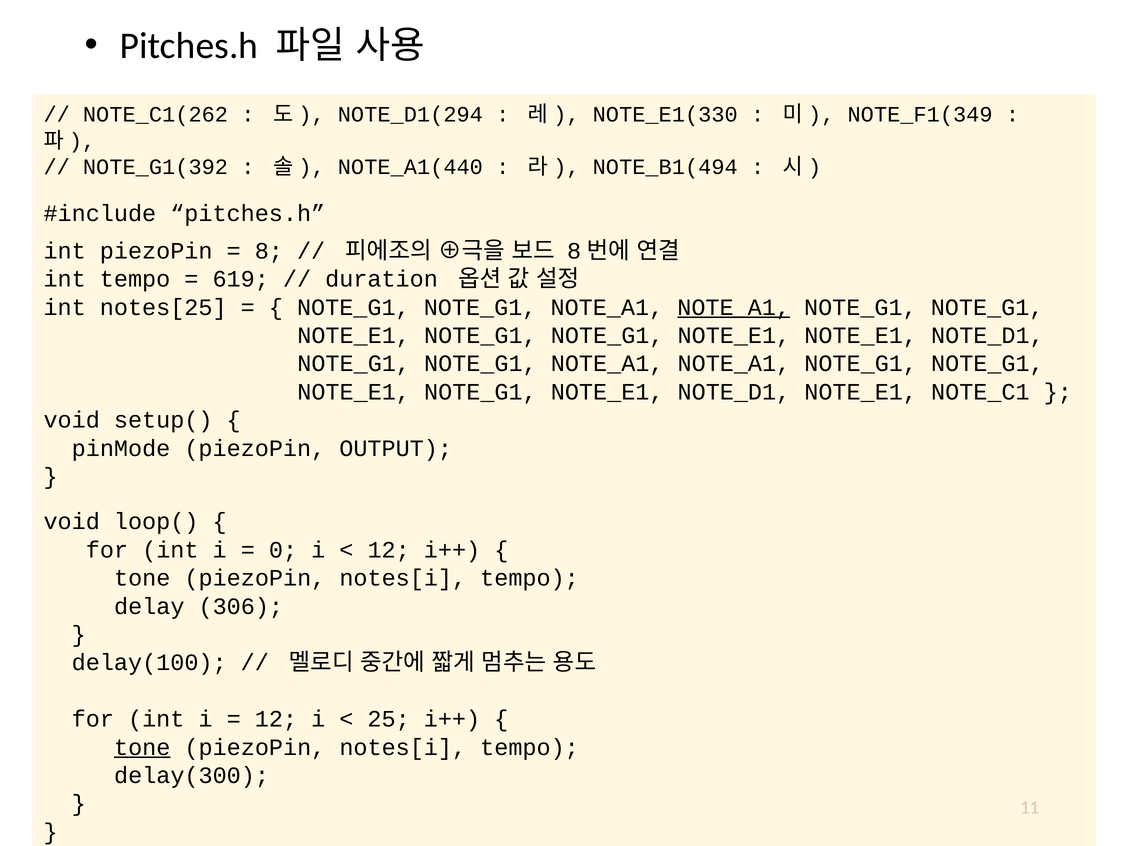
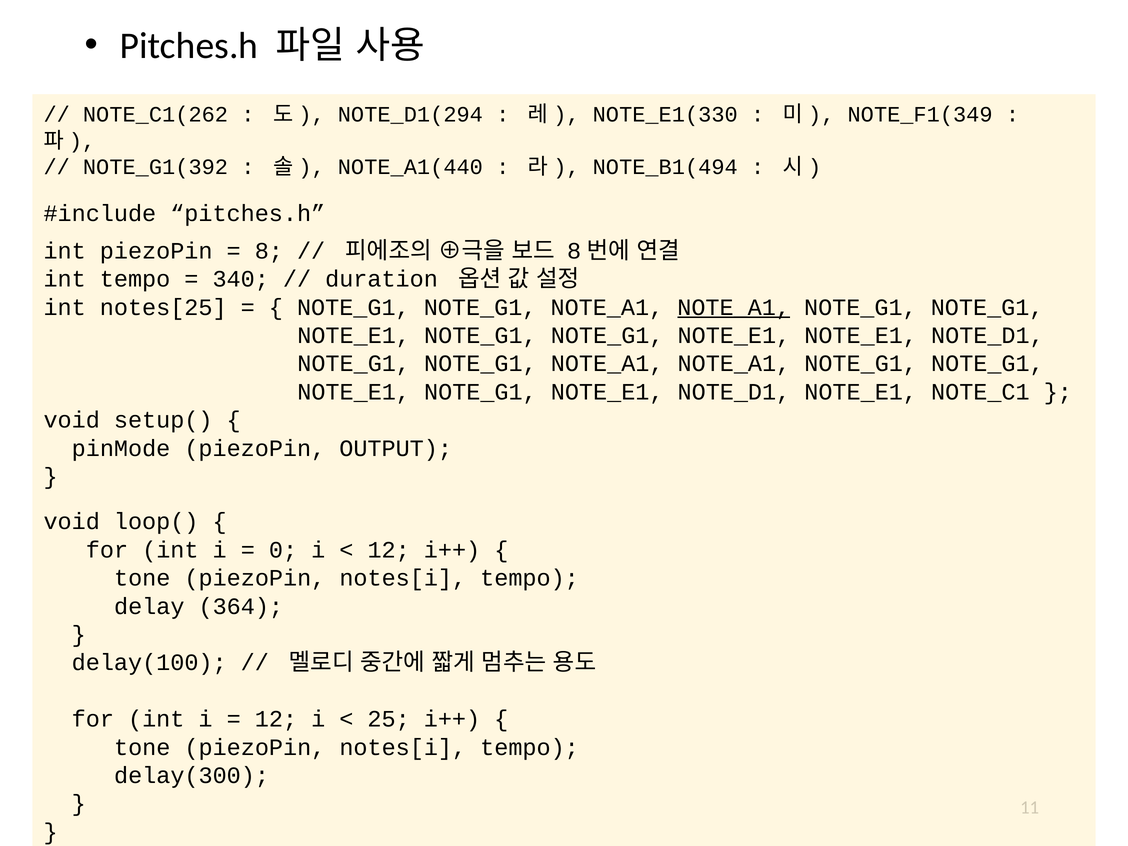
619: 619 -> 340
306: 306 -> 364
tone at (142, 747) underline: present -> none
